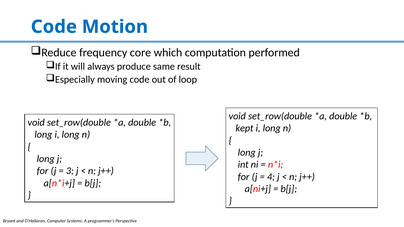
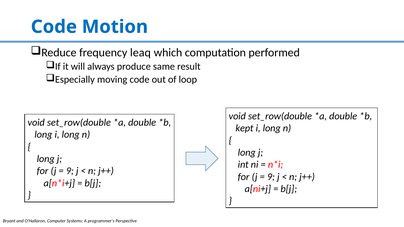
core: core -> leaq
3 at (70, 171): 3 -> 9
4 at (271, 177): 4 -> 9
